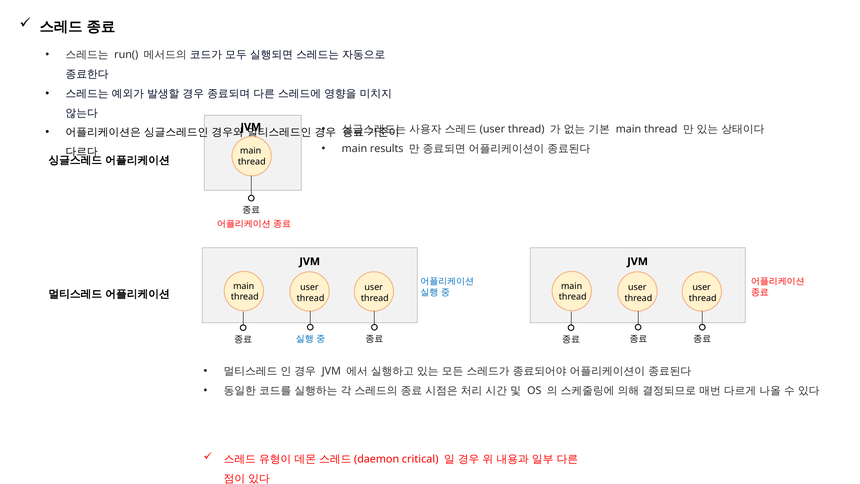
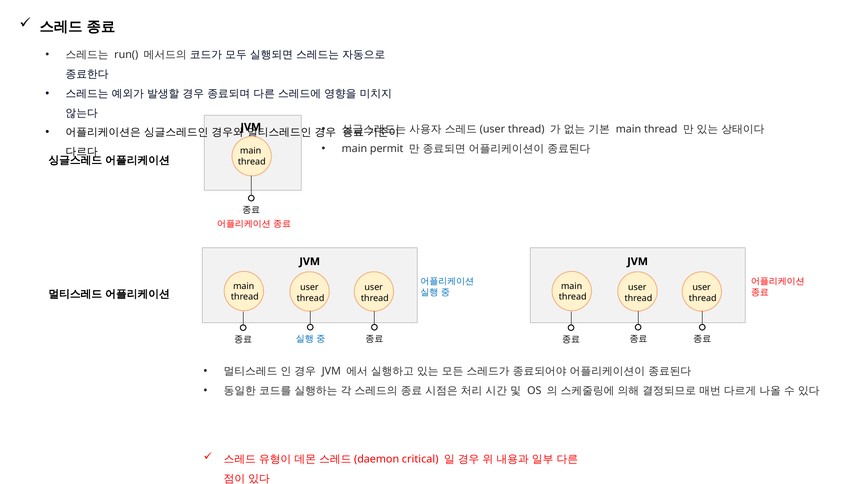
results: results -> permit
